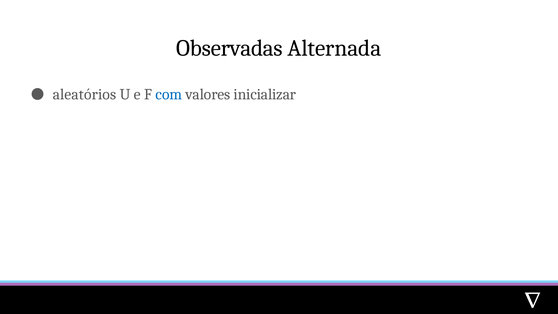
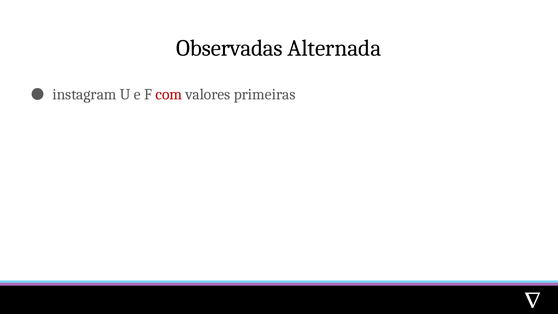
aleatórios: aleatórios -> instagram
com colour: blue -> red
inicializar: inicializar -> primeiras
